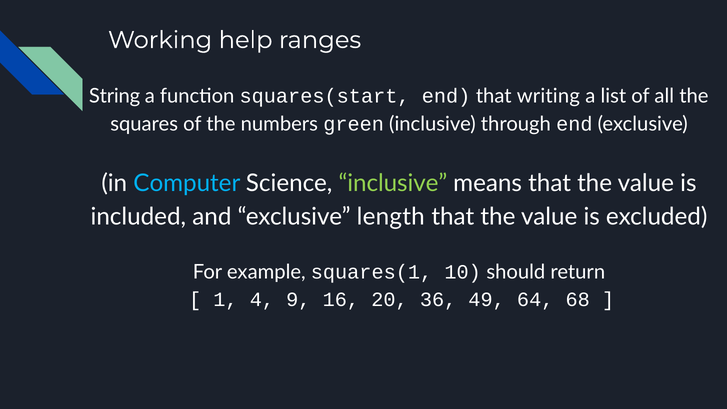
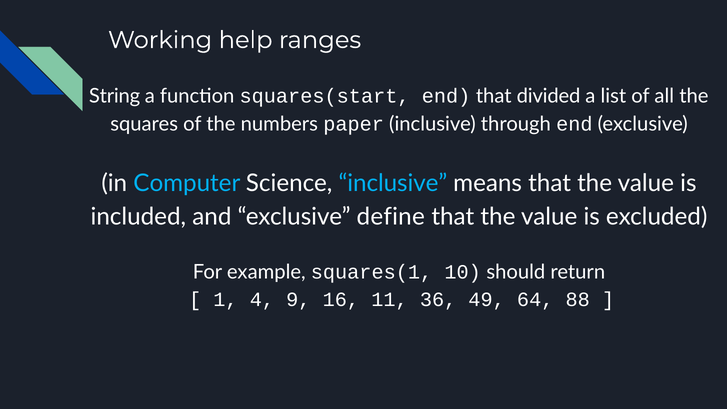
writing: writing -> divided
green: green -> paper
inclusive at (393, 183) colour: light green -> light blue
length: length -> define
20: 20 -> 11
68: 68 -> 88
